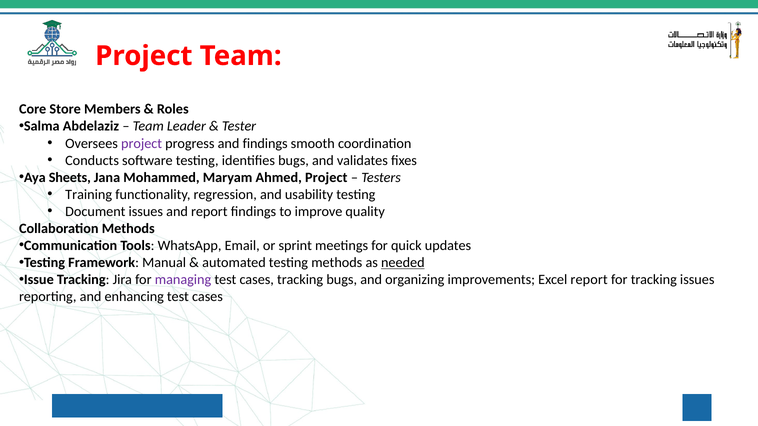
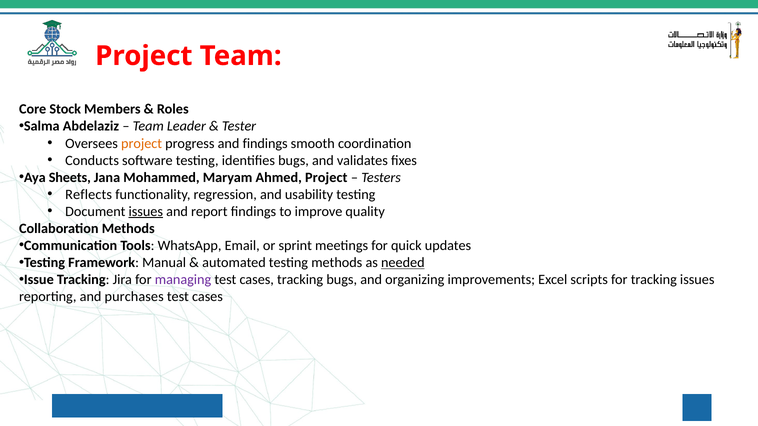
Store: Store -> Stock
project at (142, 143) colour: purple -> orange
Training: Training -> Reflects
issues at (146, 212) underline: none -> present
Excel report: report -> scripts
enhancing: enhancing -> purchases
